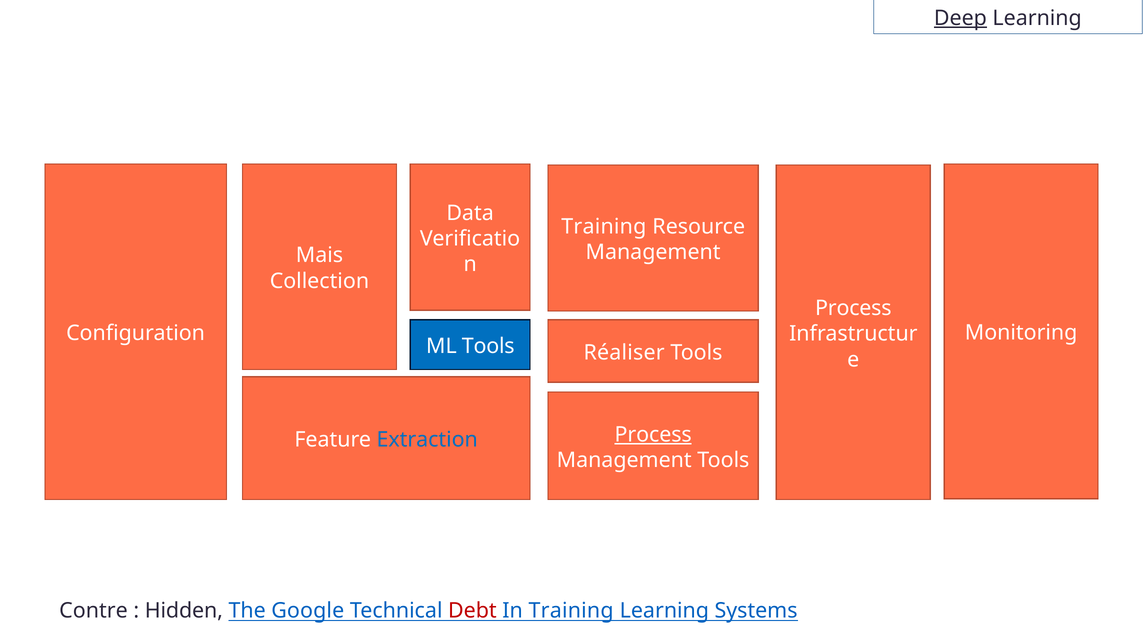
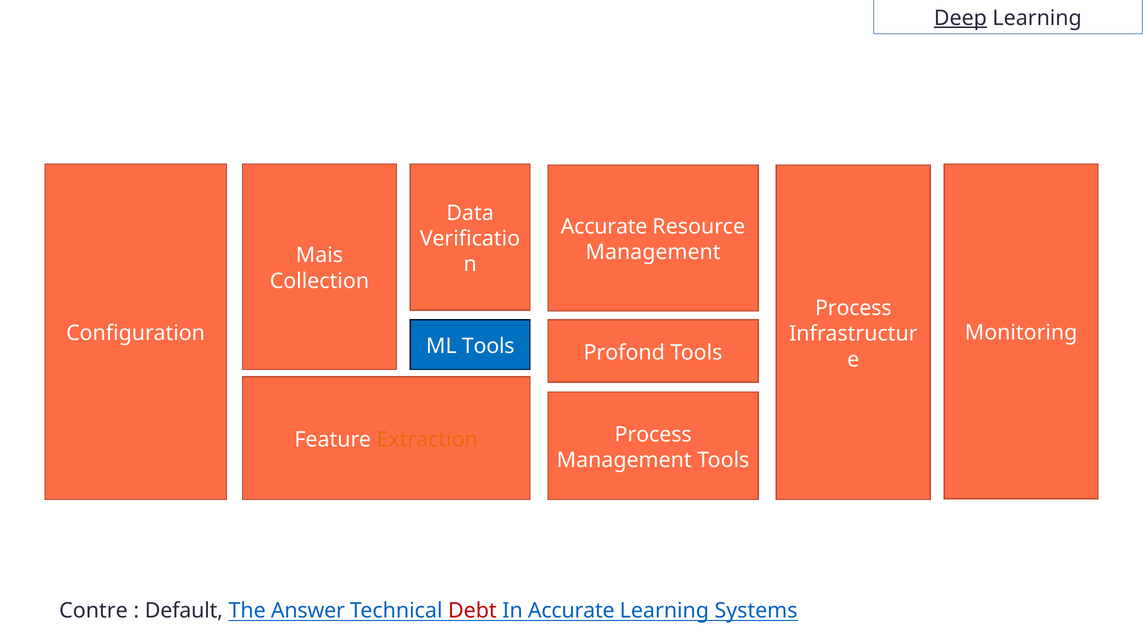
Training at (604, 227): Training -> Accurate
Réaliser: Réaliser -> Profond
Process at (653, 434) underline: present -> none
Extraction colour: blue -> orange
Hidden: Hidden -> Default
Google: Google -> Answer
In Training: Training -> Accurate
